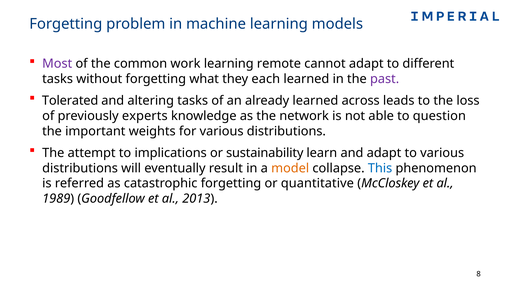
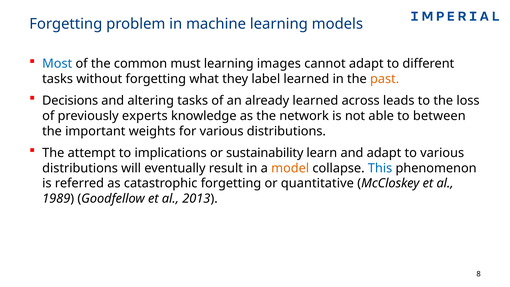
Most colour: purple -> blue
work: work -> must
remote: remote -> images
each: each -> label
past colour: purple -> orange
Tolerated: Tolerated -> Decisions
question: question -> between
